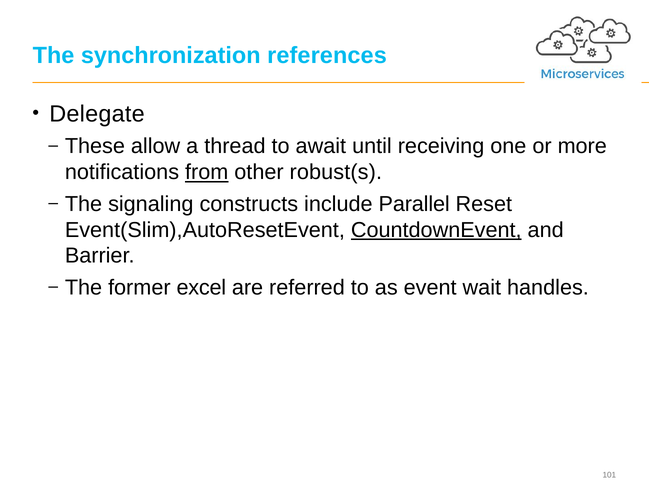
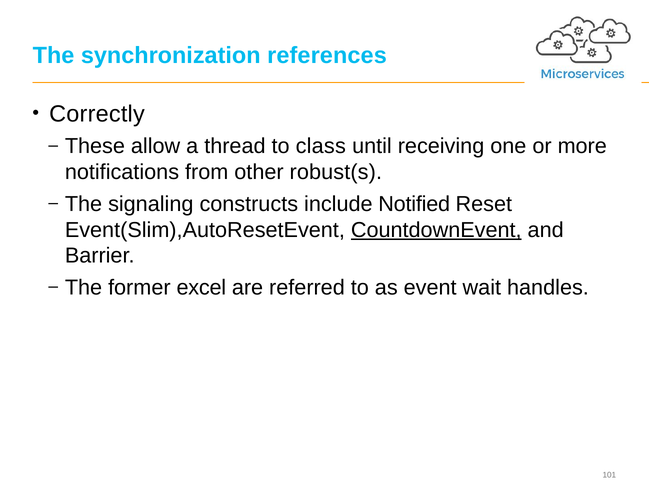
Delegate: Delegate -> Correctly
await: await -> class
from underline: present -> none
Parallel: Parallel -> Notified
